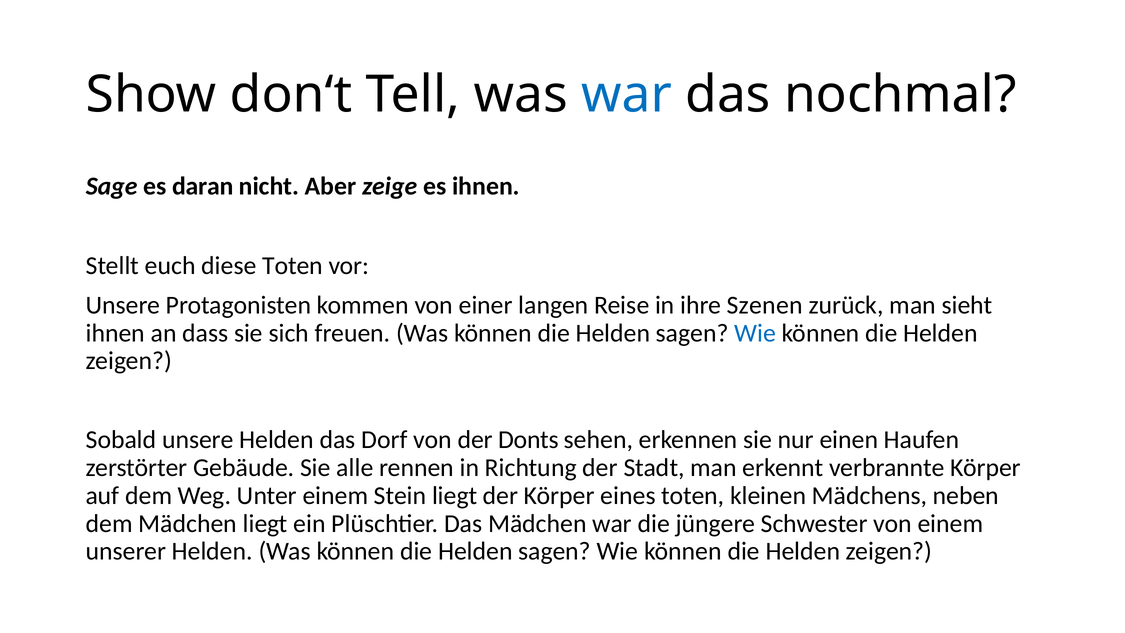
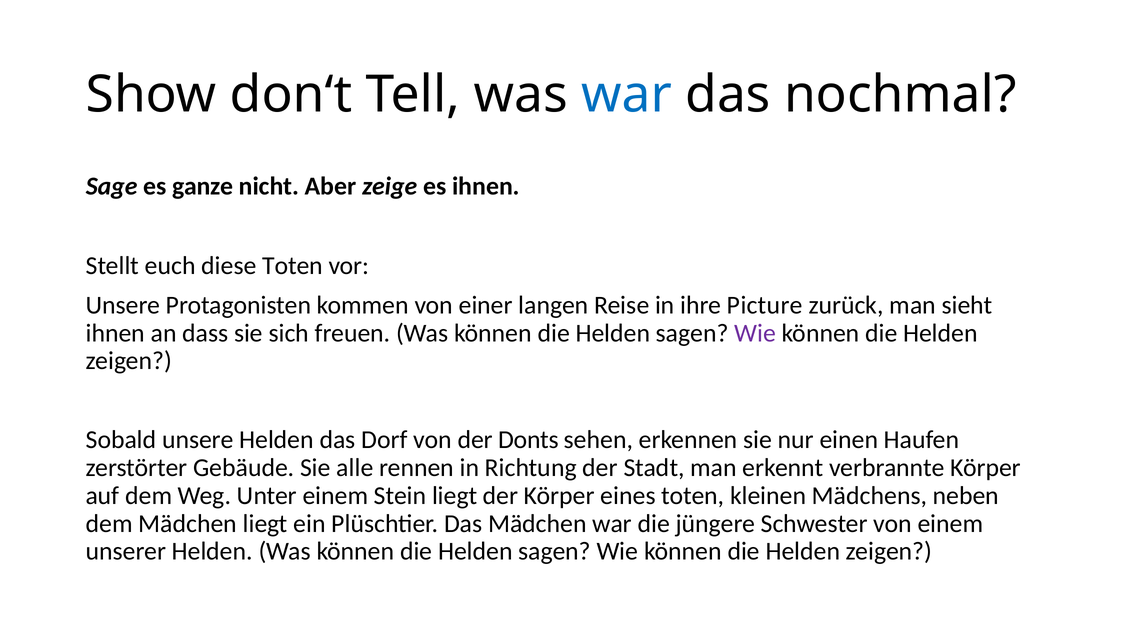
daran: daran -> ganze
Szenen: Szenen -> Picture
Wie at (755, 333) colour: blue -> purple
